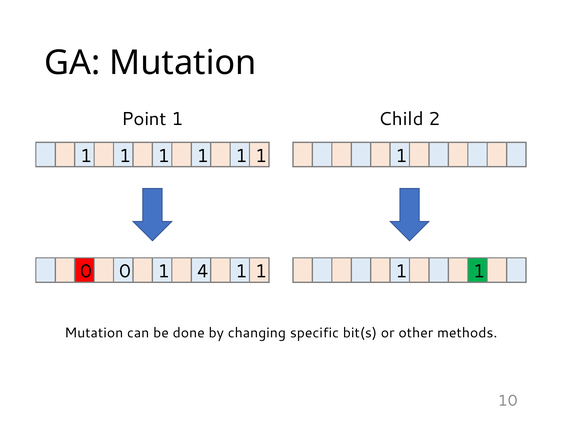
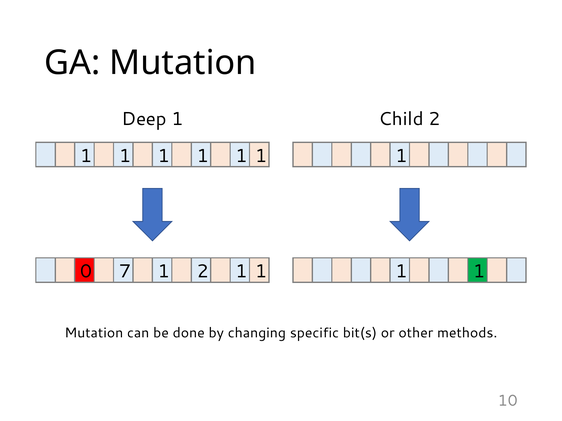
Point: Point -> Deep
0 0: 0 -> 7
1 4: 4 -> 2
